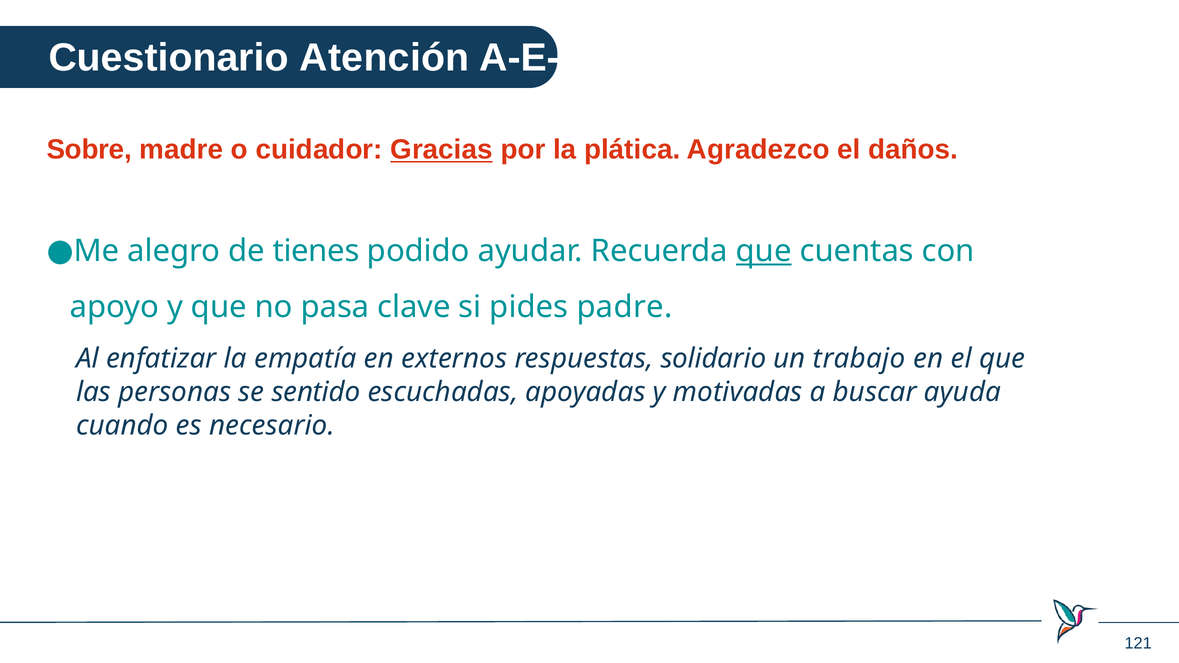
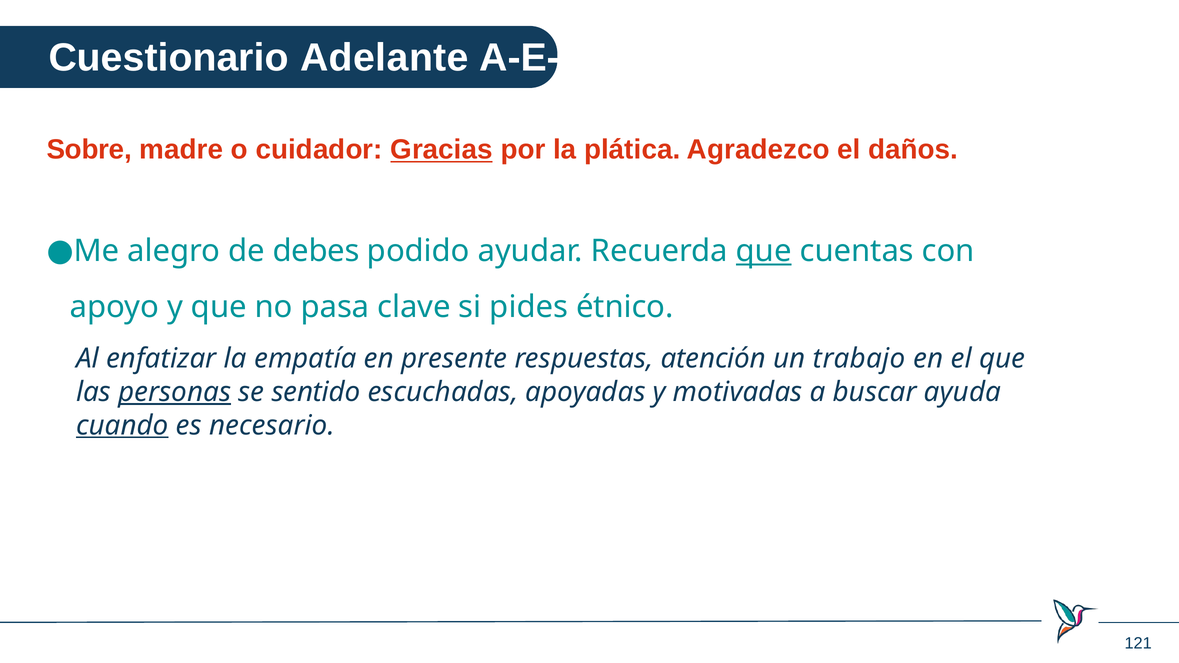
Atención: Atención -> Adelante
tienes: tienes -> debes
padre: padre -> étnico
externos: externos -> presente
solidario: solidario -> atención
personas underline: none -> present
cuando underline: none -> present
